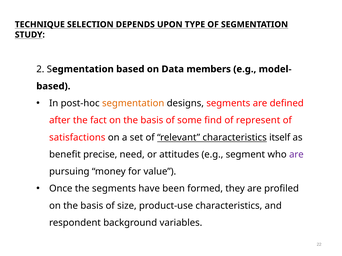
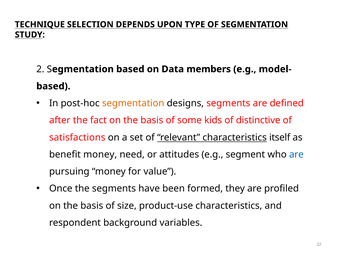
find: find -> kids
represent: represent -> distinctive
benefit precise: precise -> money
are at (296, 155) colour: purple -> blue
